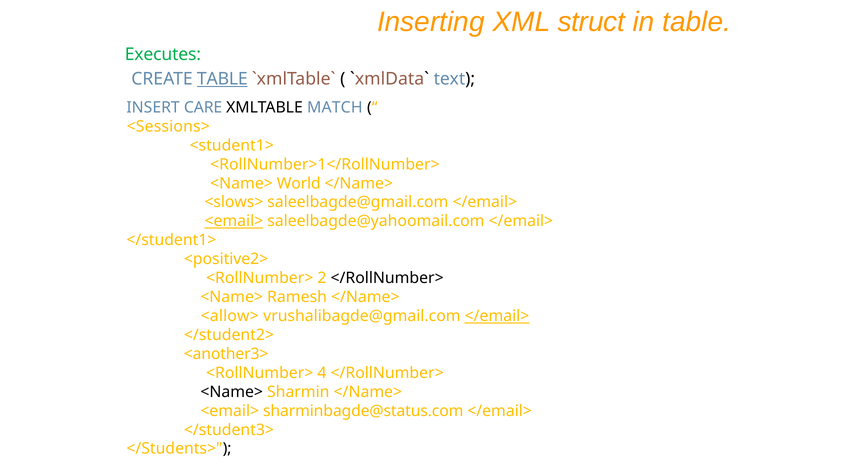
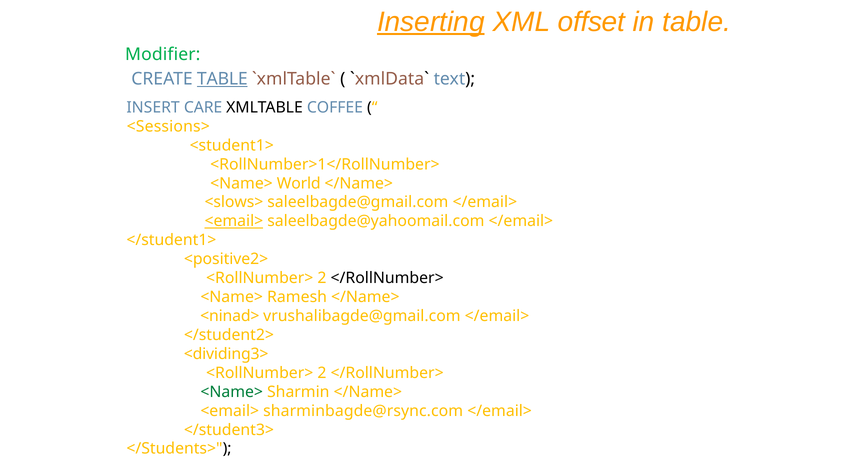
Inserting underline: none -> present
struct: struct -> offset
Executes: Executes -> Modifier
MATCH: MATCH -> COFFEE
<allow>: <allow> -> <ninad>
</email> at (497, 316) underline: present -> none
<another3>: <another3> -> <dividing3>
4 at (322, 373): 4 -> 2
<Name> at (232, 392) colour: black -> green
sharminbagde@status.com: sharminbagde@status.com -> sharminbagde@rsync.com
